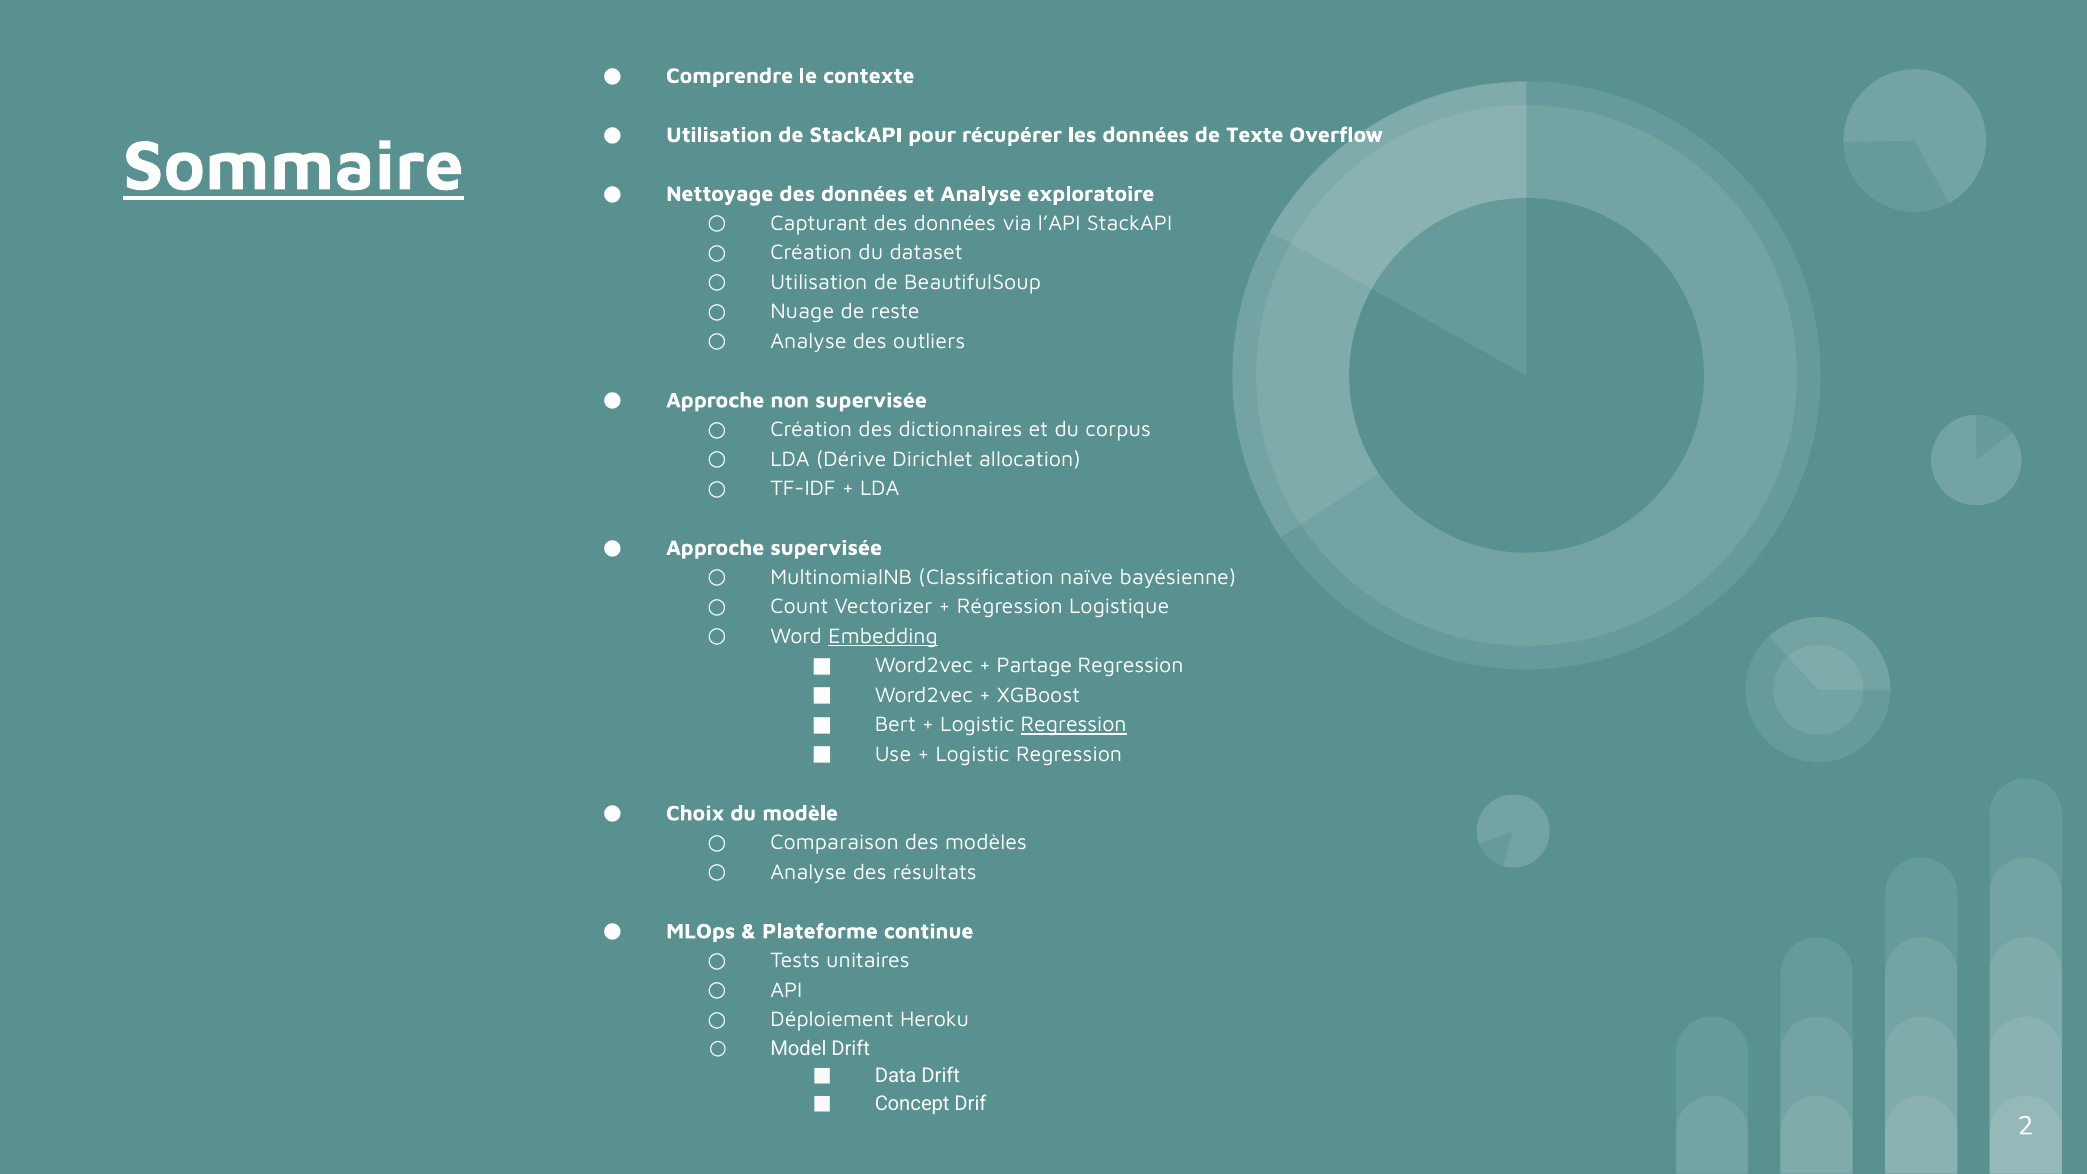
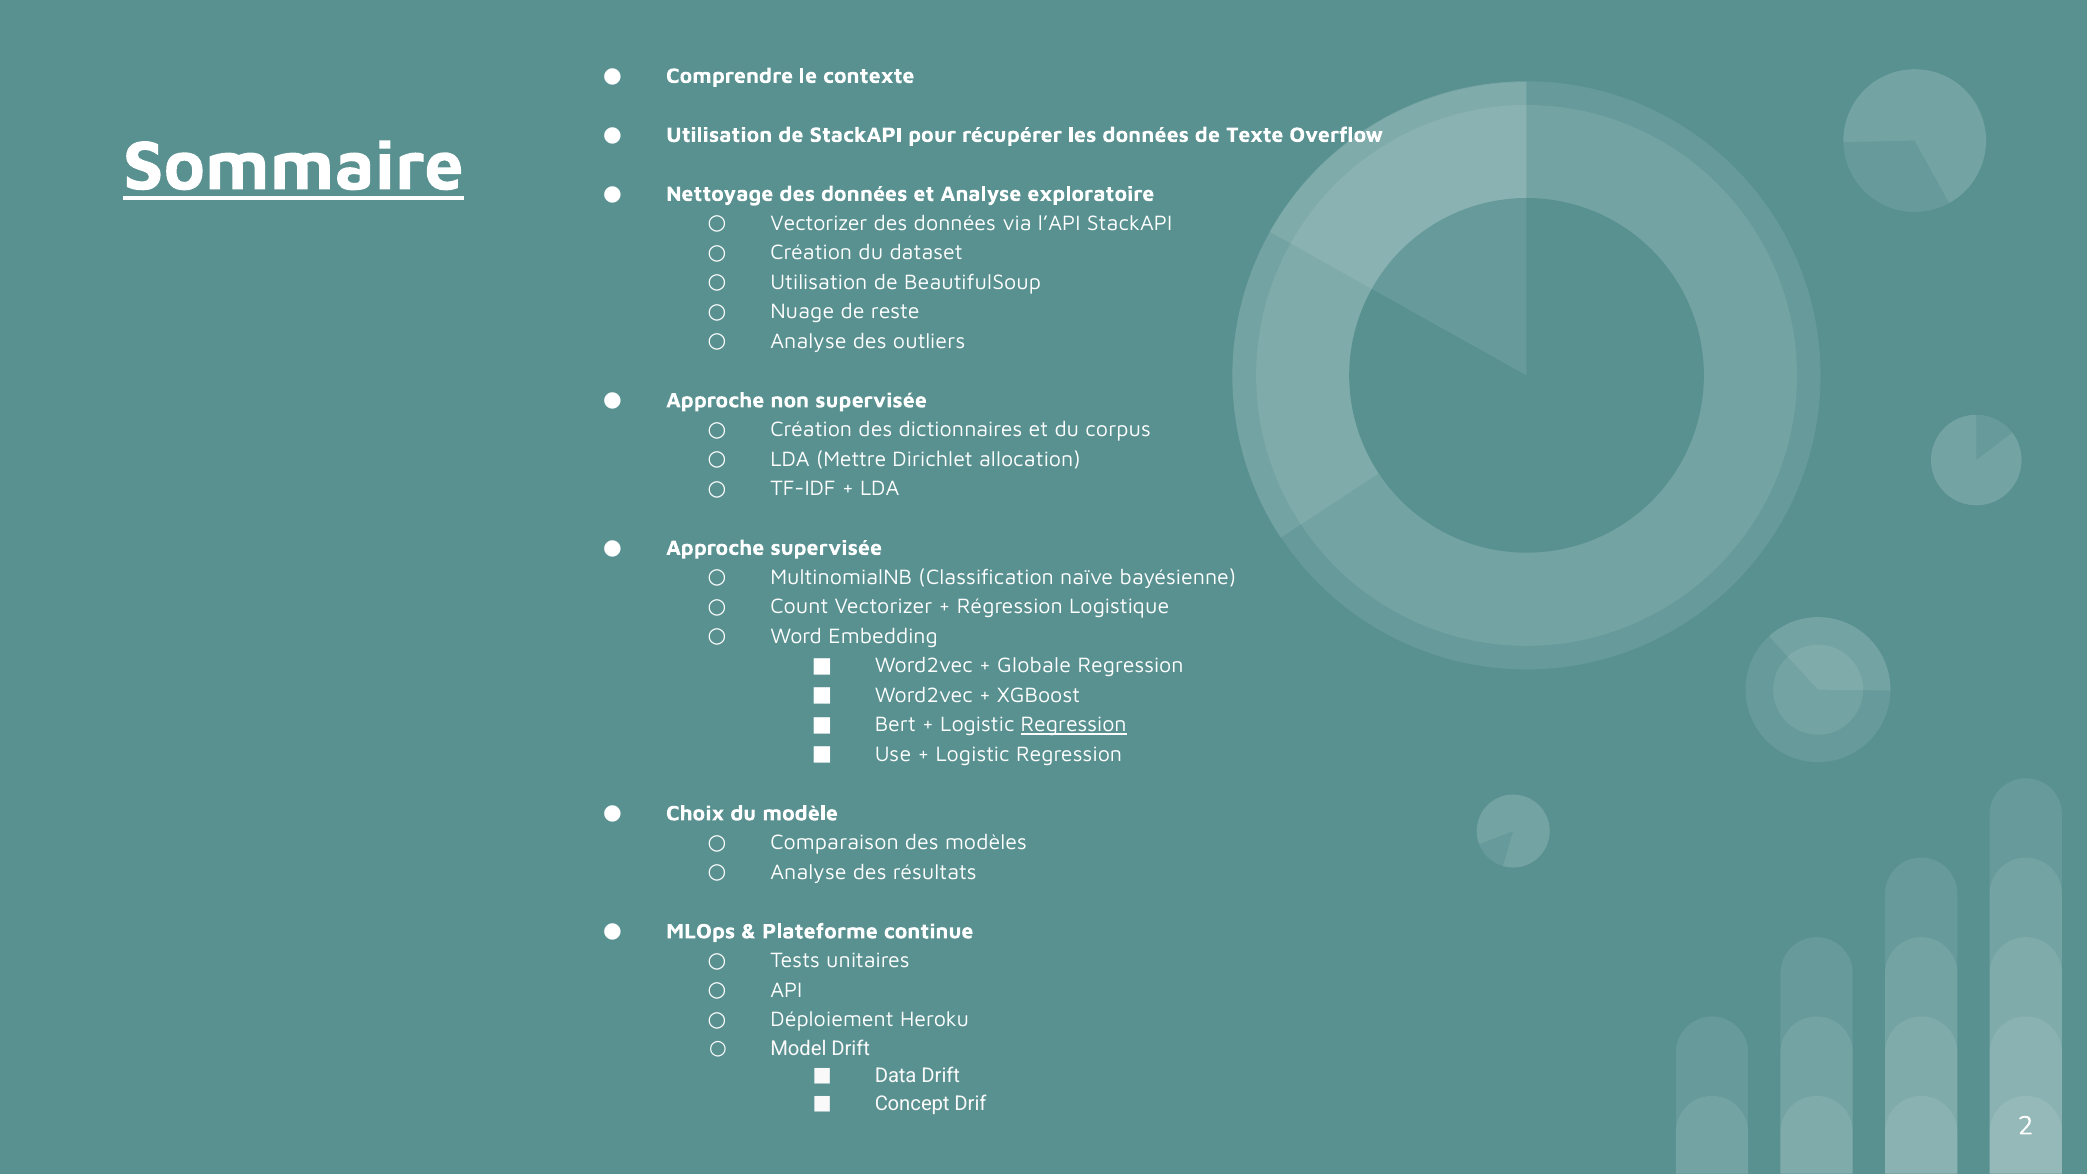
Capturant at (819, 223): Capturant -> Vectorizer
Dérive: Dérive -> Mettre
Embedding underline: present -> none
Partage: Partage -> Globale
